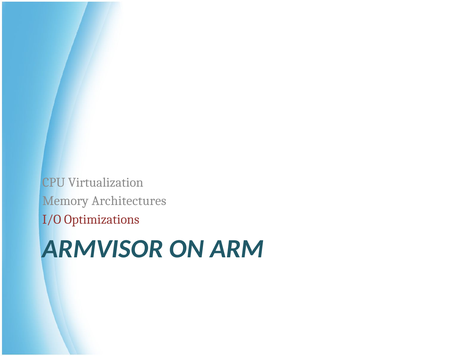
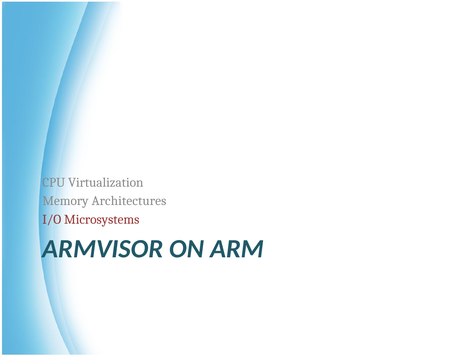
Optimizations: Optimizations -> Microsystems
